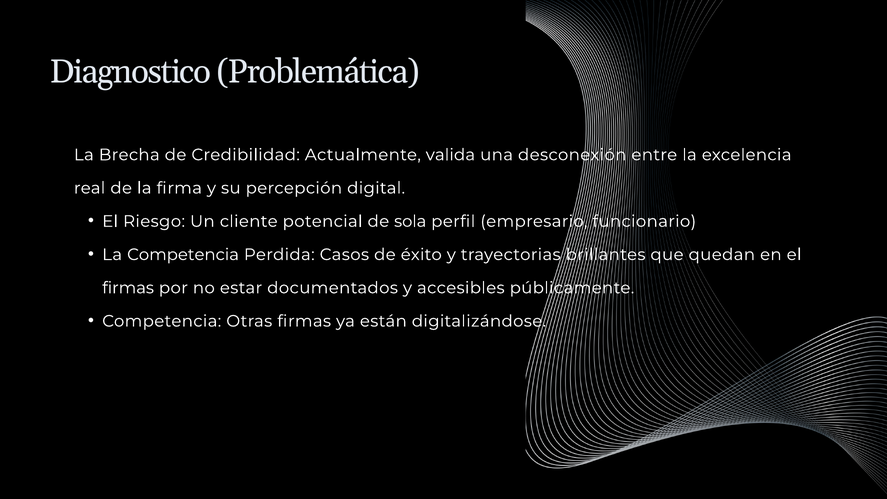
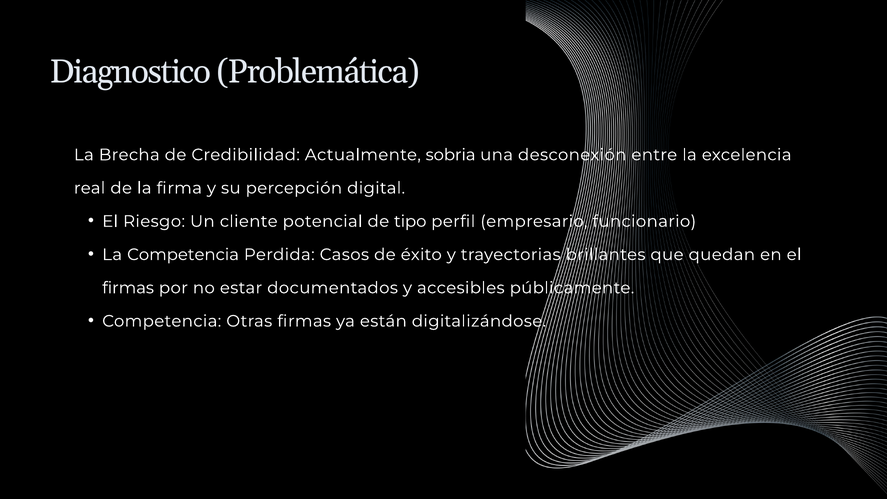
valida: valida -> sobria
sola: sola -> tipo
